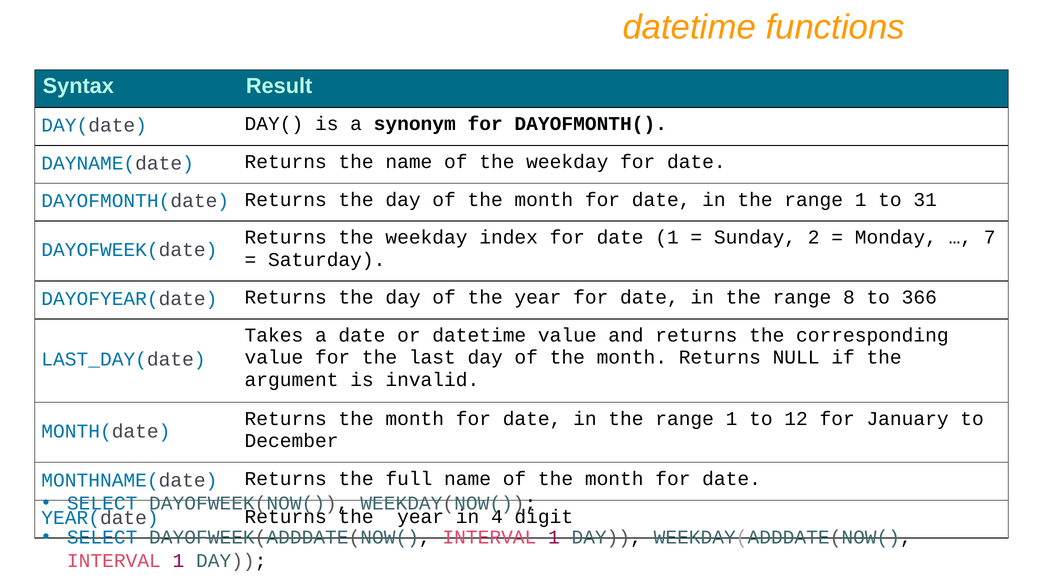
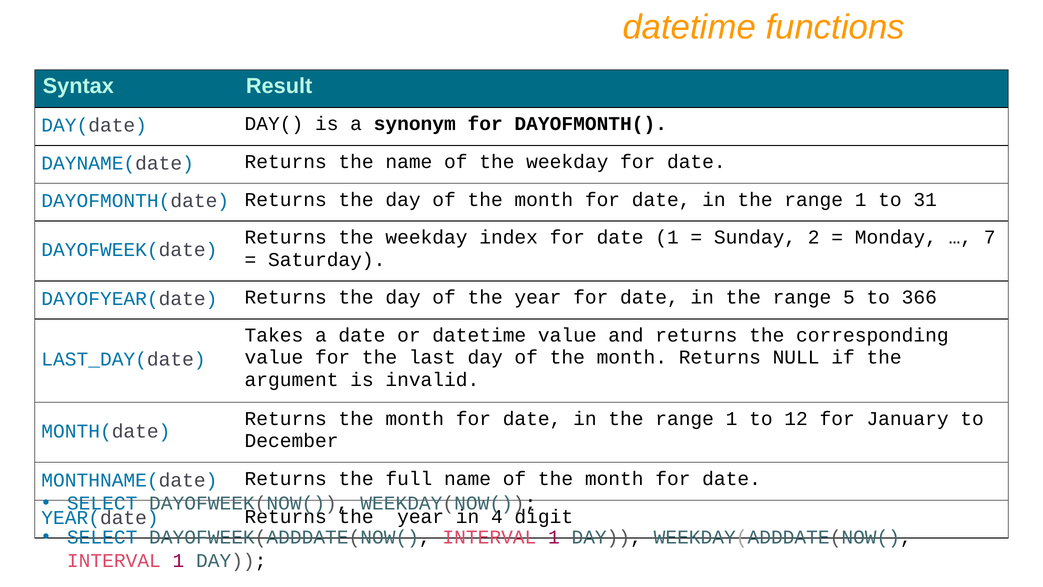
8: 8 -> 5
